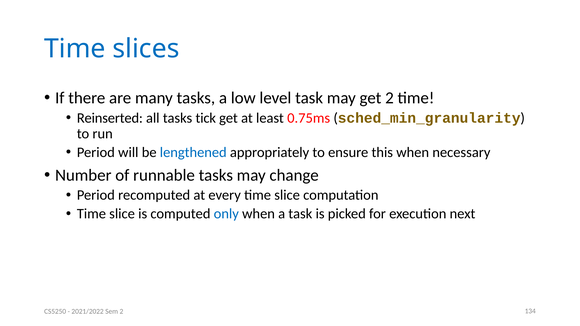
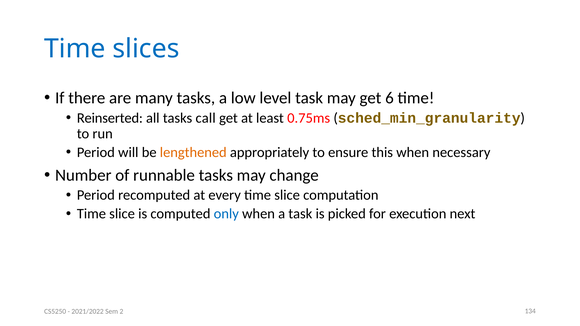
get 2: 2 -> 6
tick: tick -> call
lengthened colour: blue -> orange
